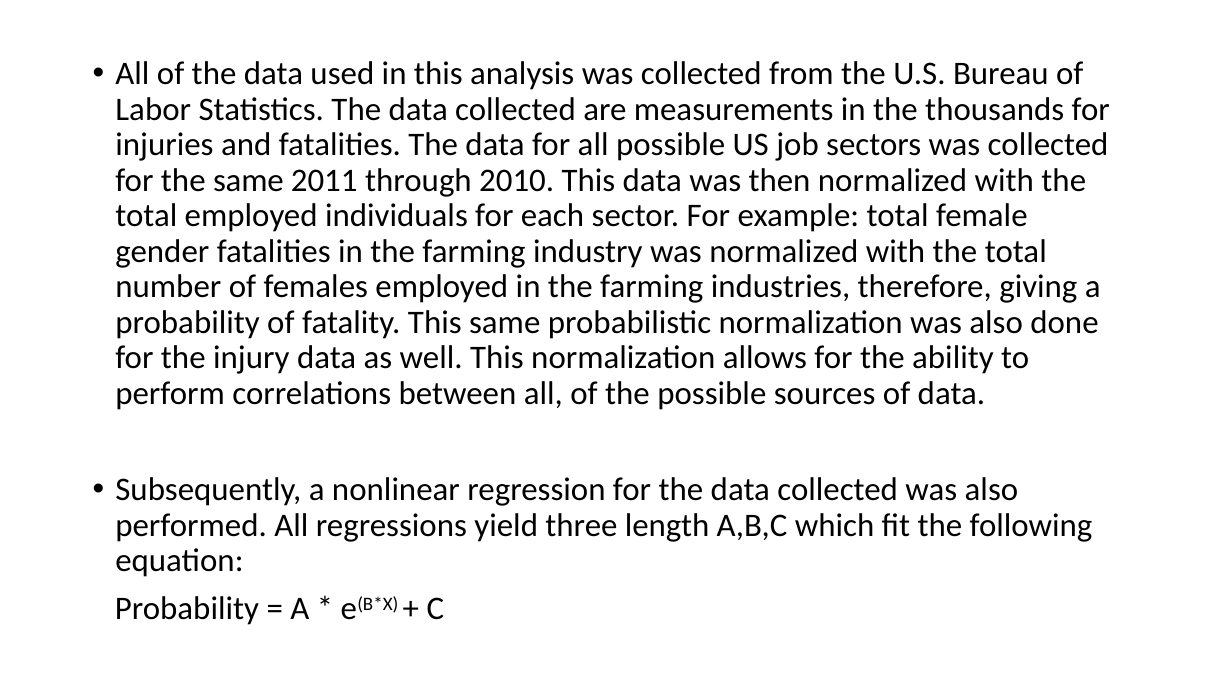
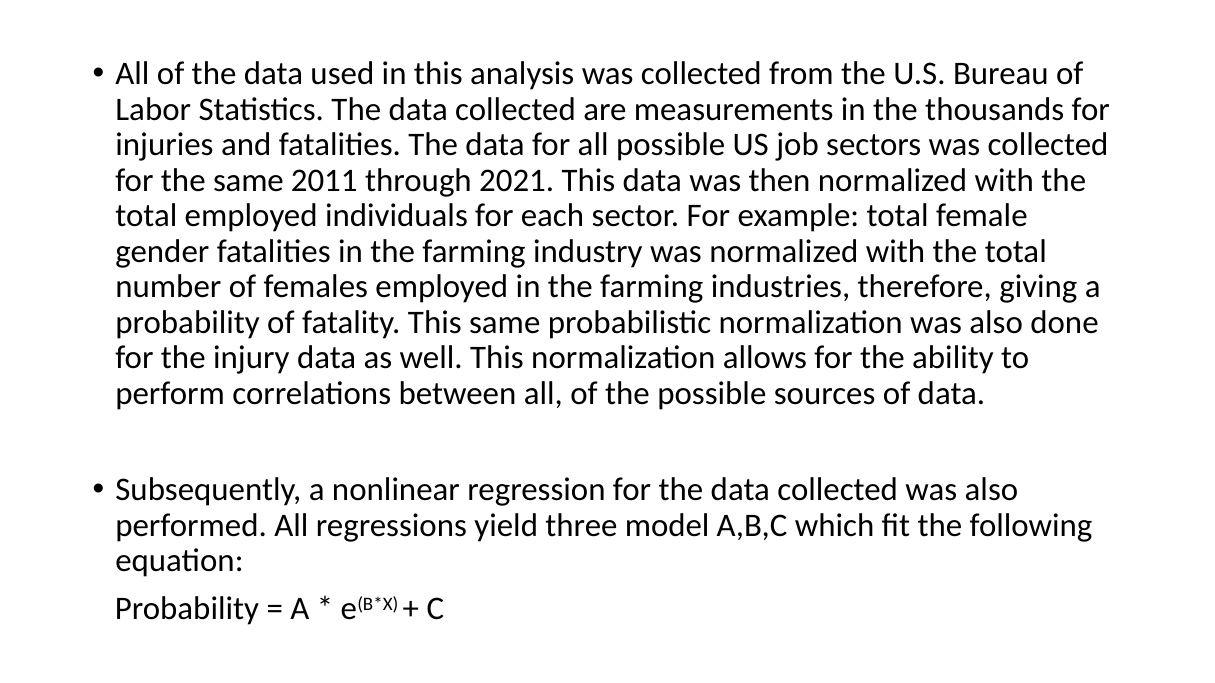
2010: 2010 -> 2021
length: length -> model
